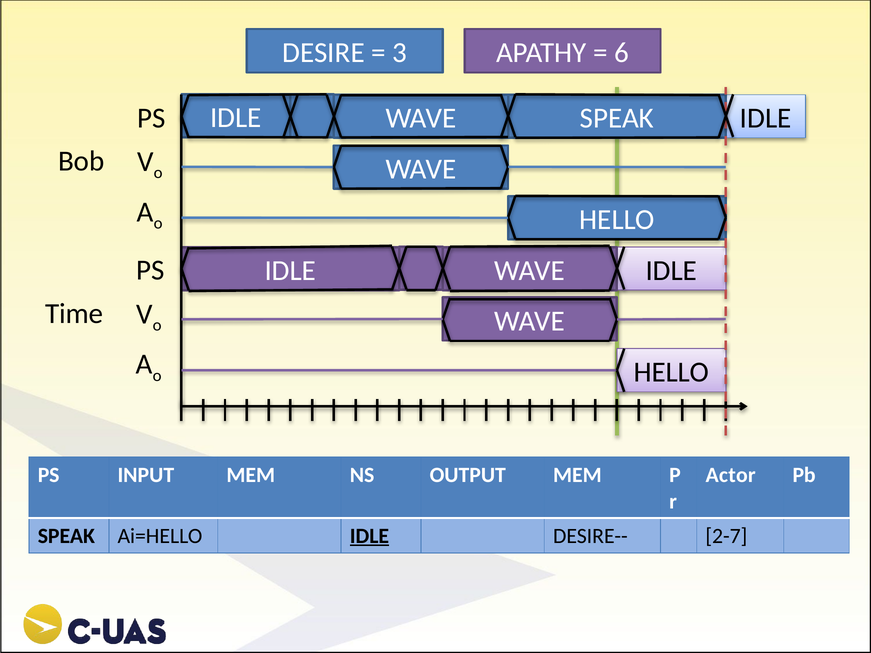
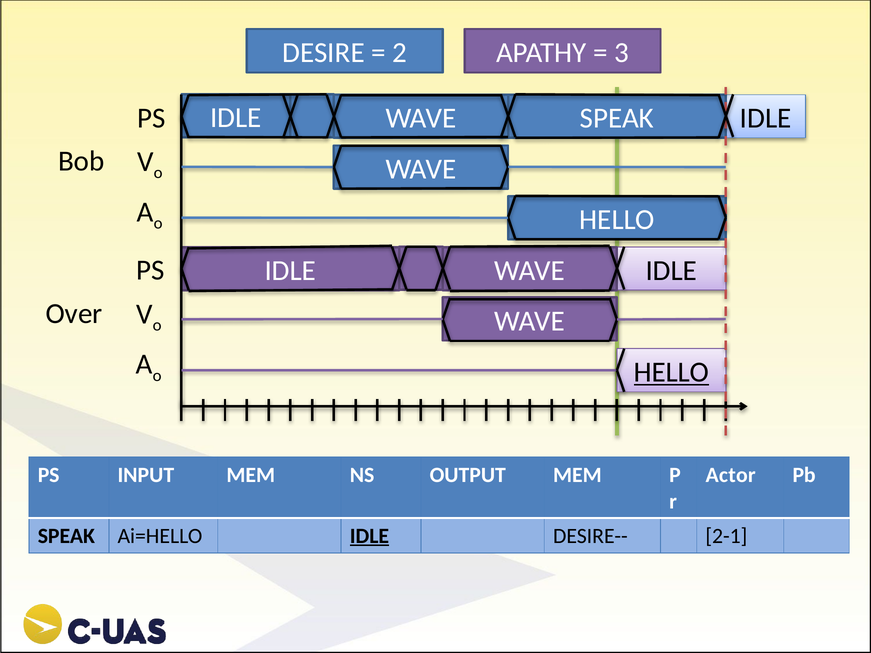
3: 3 -> 2
6: 6 -> 3
Time: Time -> Over
HELLO at (671, 372) underline: none -> present
2-7: 2-7 -> 2-1
